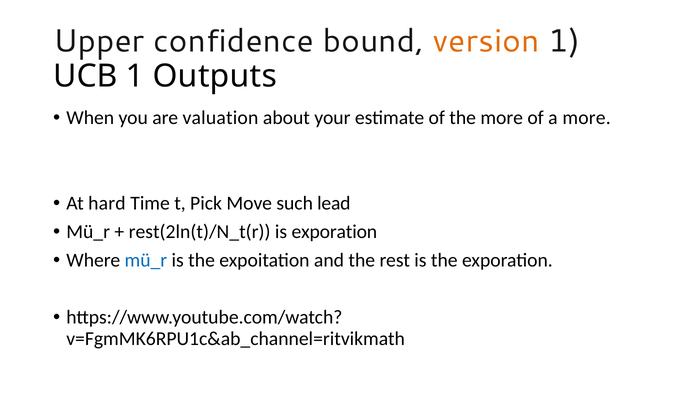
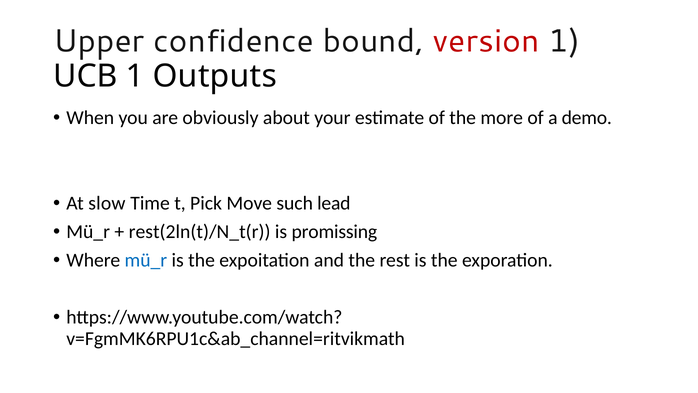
version colour: orange -> red
valuation: valuation -> obviously
a more: more -> demo
hard: hard -> slow
is exporation: exporation -> promissing
